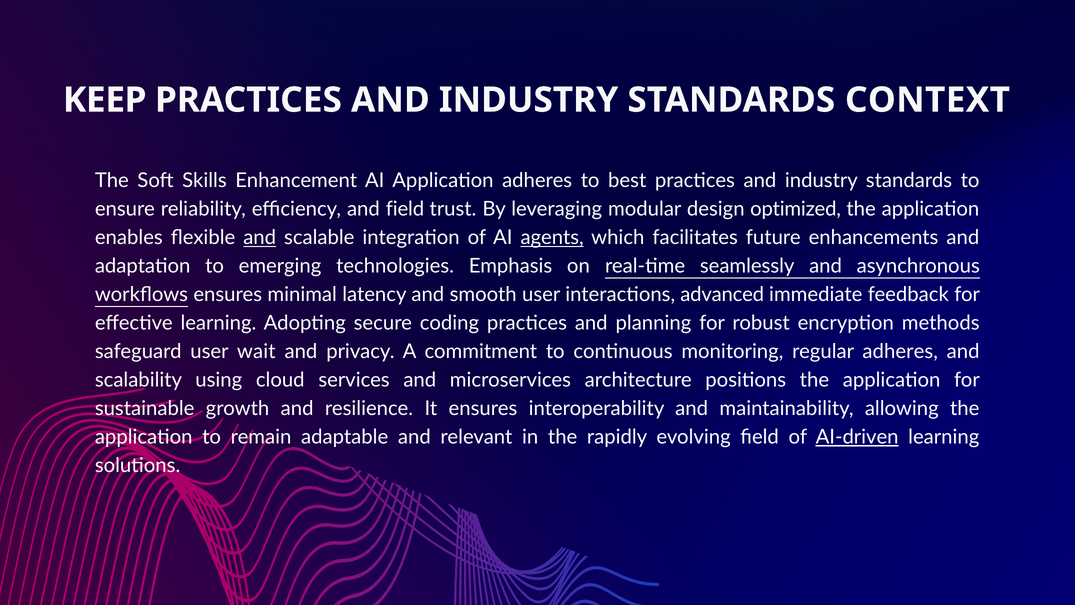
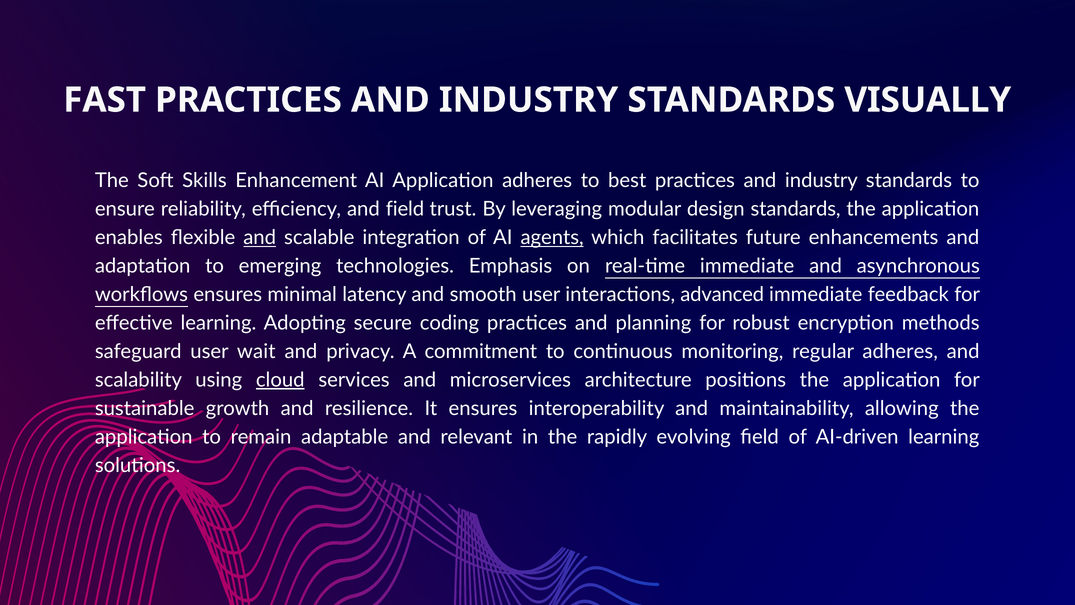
KEEP: KEEP -> FAST
CONTEXT: CONTEXT -> VISUALLY
design optimized: optimized -> standards
real-time seamlessly: seamlessly -> immediate
cloud underline: none -> present
AI-driven underline: present -> none
